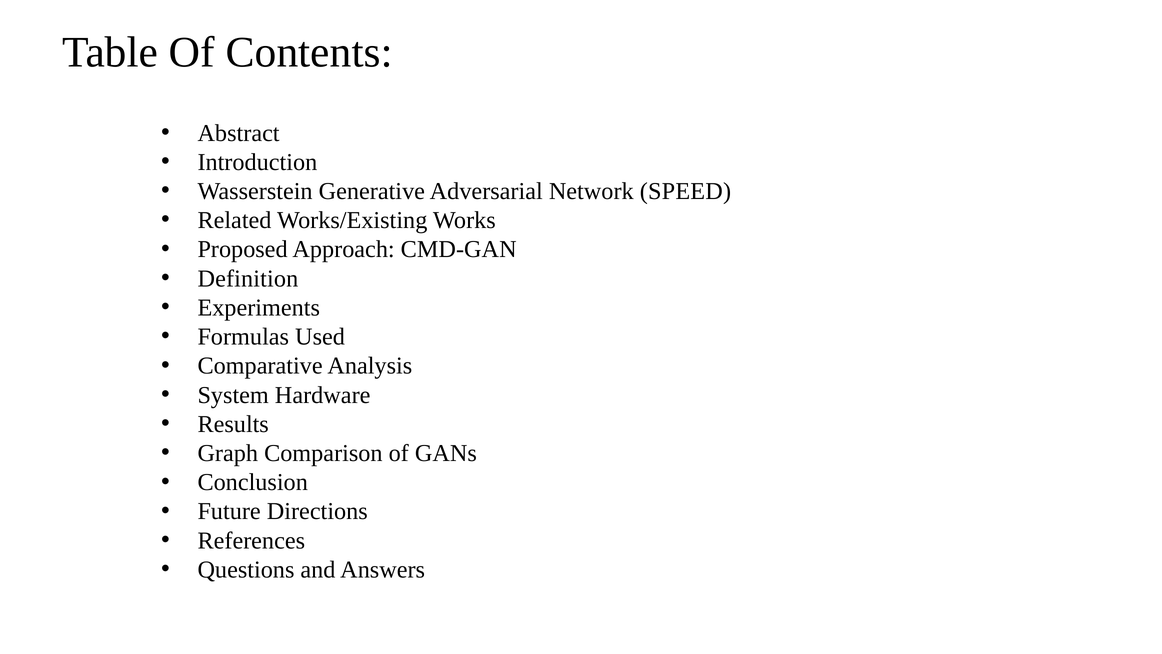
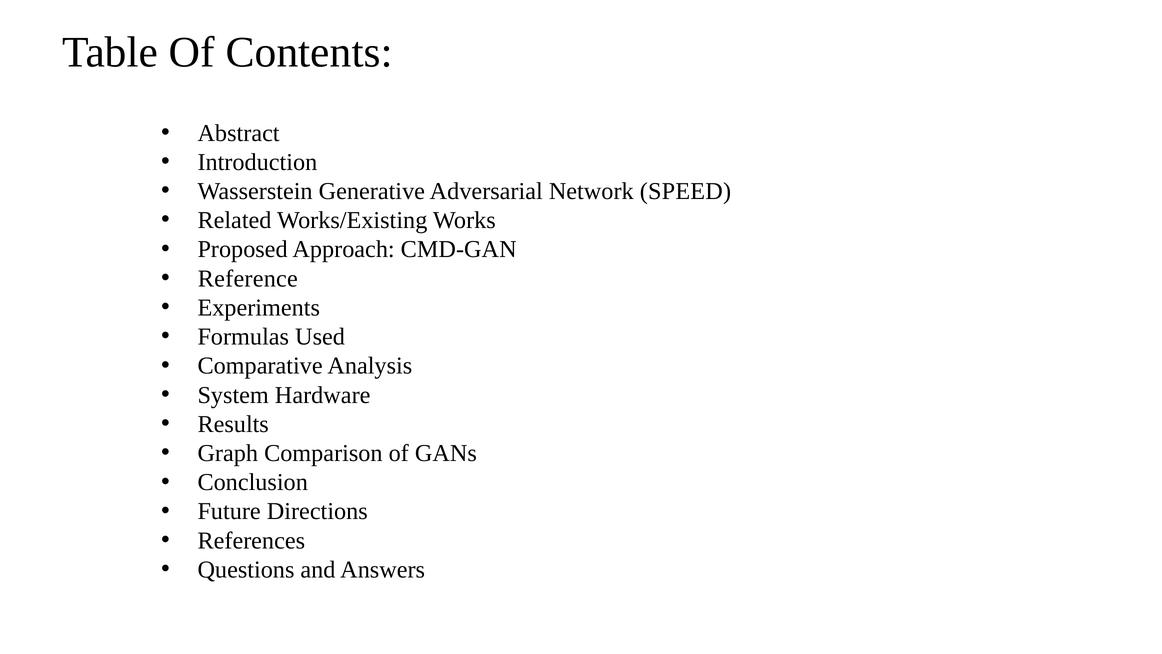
Definition: Definition -> Reference
